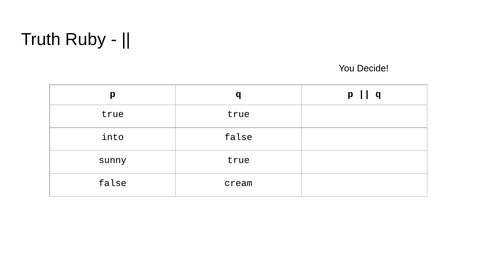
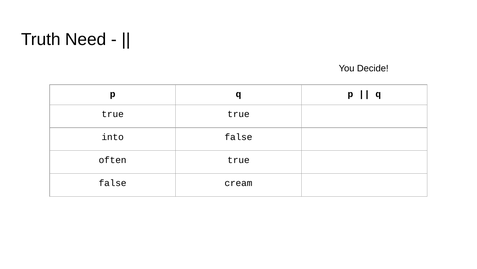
Ruby: Ruby -> Need
sunny: sunny -> often
